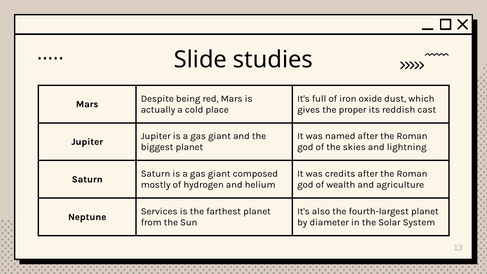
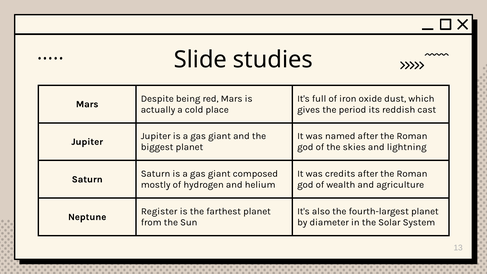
proper: proper -> period
Services: Services -> Register
